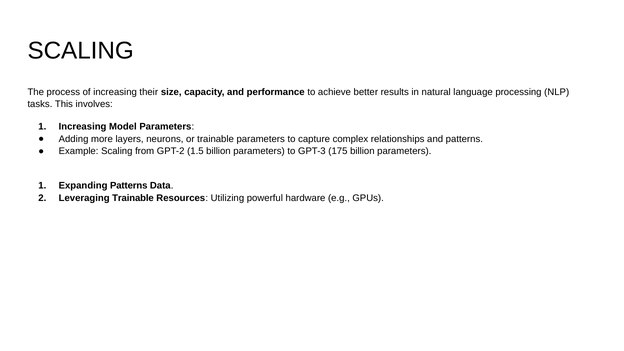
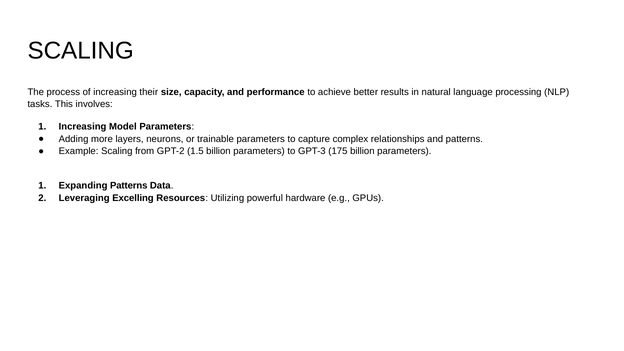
Leveraging Trainable: Trainable -> Excelling
